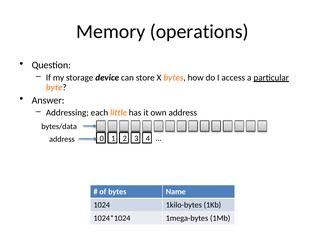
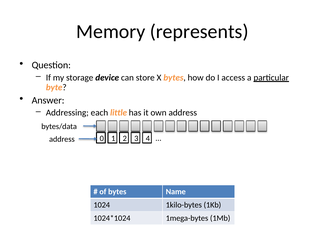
operations: operations -> represents
